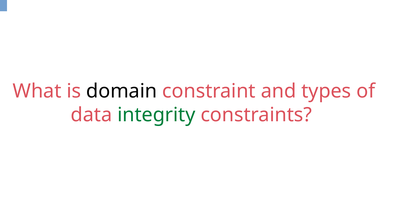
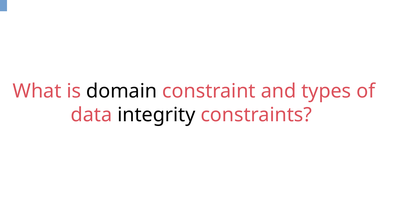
integrity colour: green -> black
